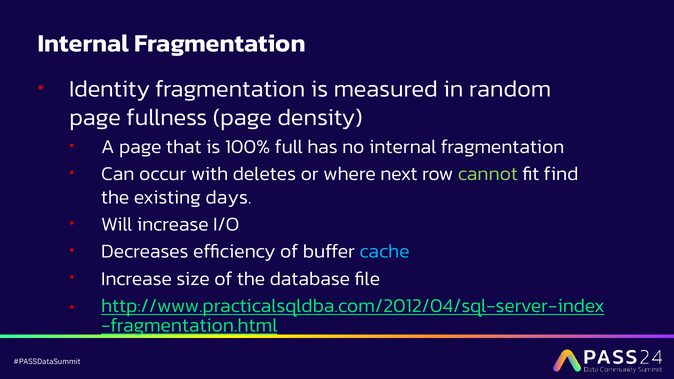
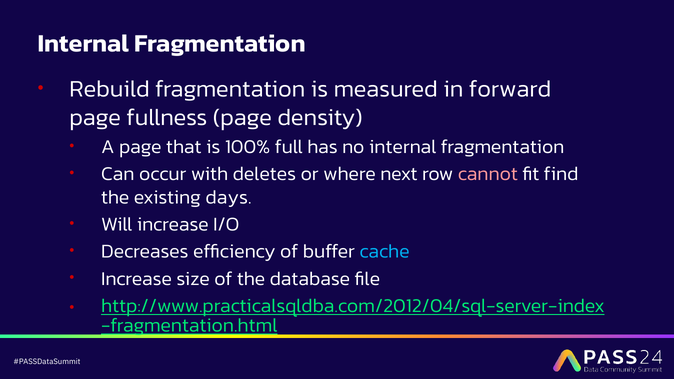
Identity: Identity -> Rebuild
random: random -> forward
cannot colour: light green -> pink
